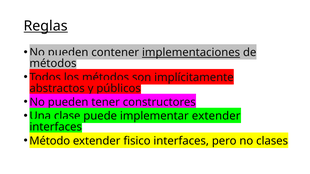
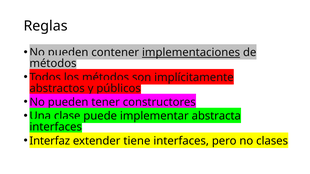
Reglas underline: present -> none
implementar extender: extender -> abstracta
Método: Método -> Interfaz
fisico: fisico -> tiene
